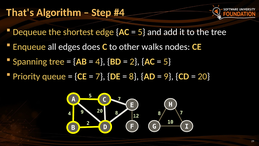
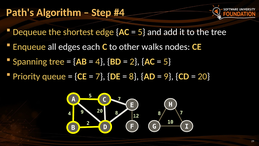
That's: That's -> Path's
does: does -> each
